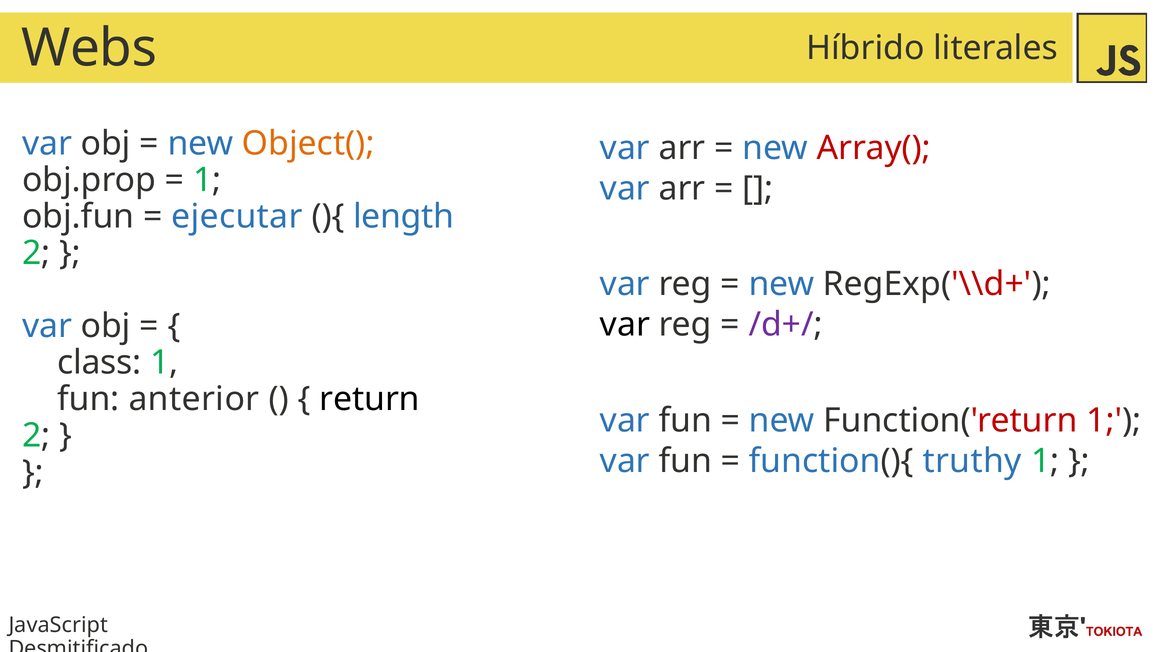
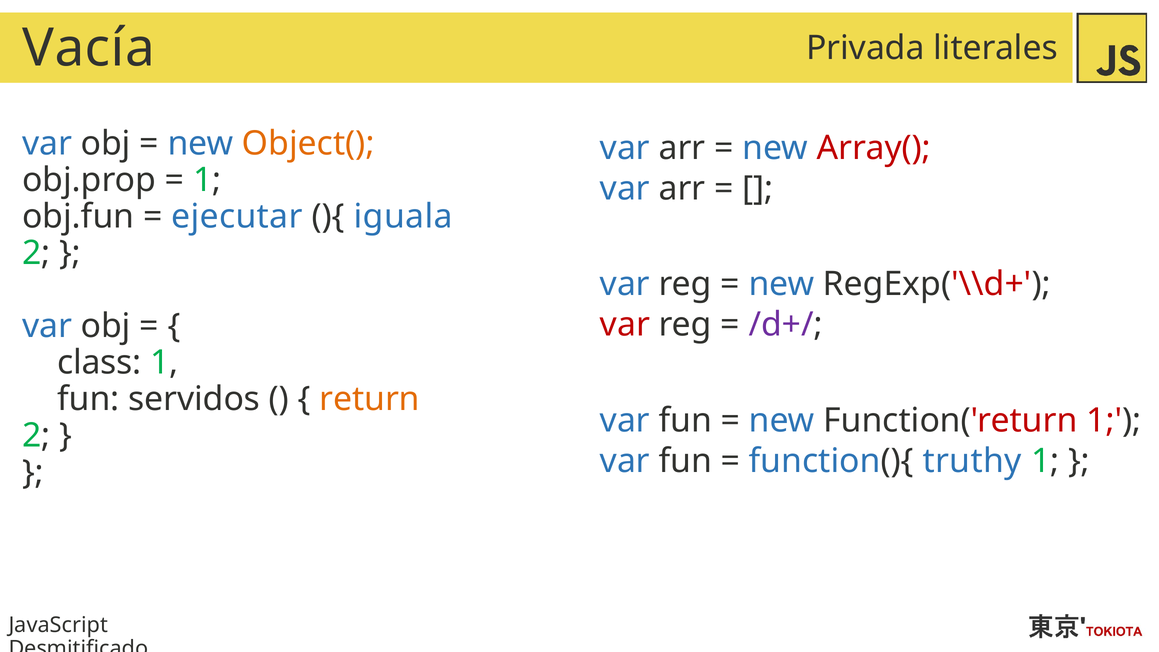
Webs: Webs -> Vacía
Híbrido: Híbrido -> Privada
length: length -> iguala
var at (625, 325) colour: black -> red
anterior: anterior -> servidos
return colour: black -> orange
